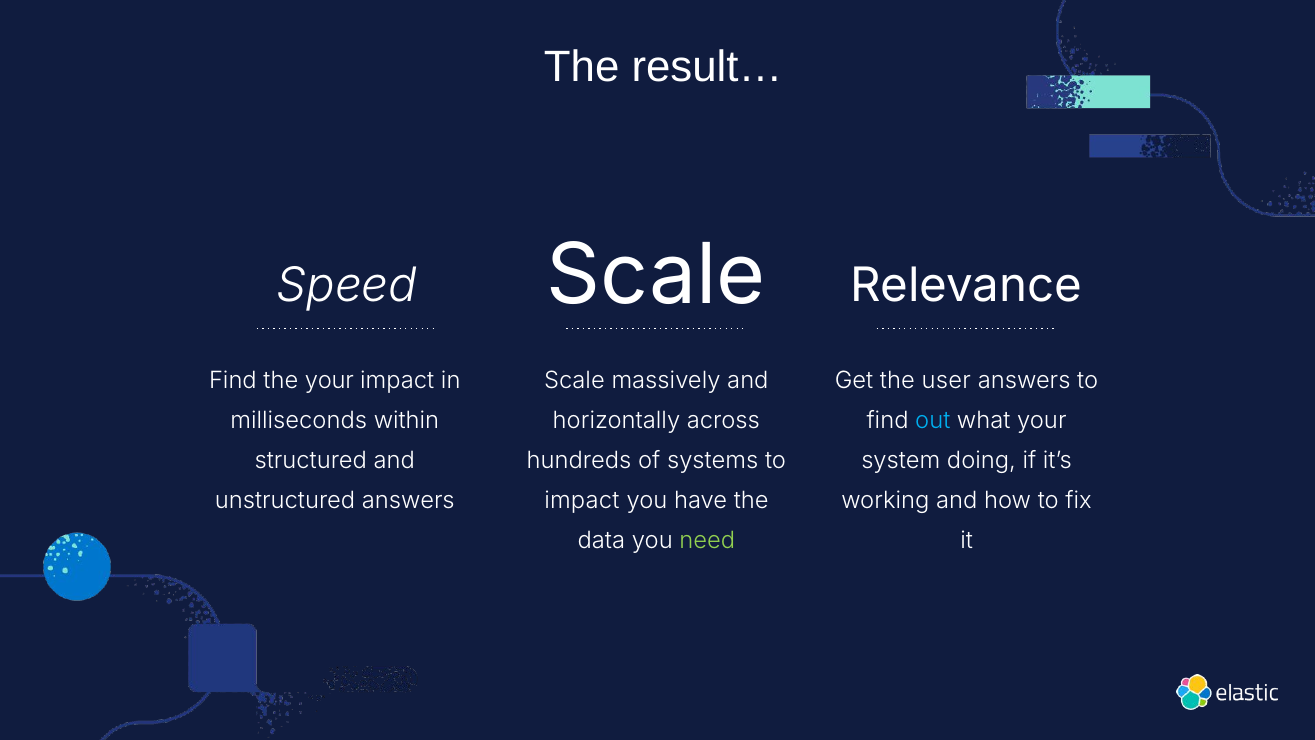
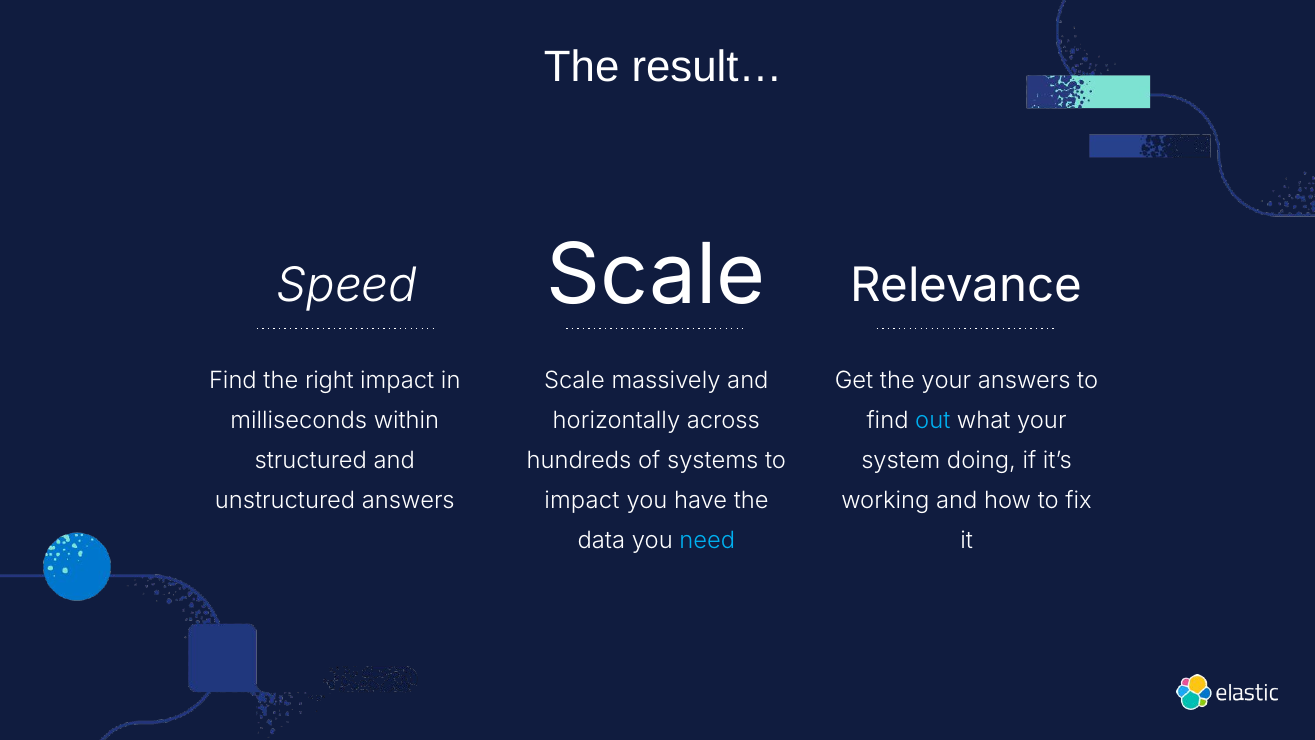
the your: your -> right
the user: user -> your
need colour: light green -> light blue
